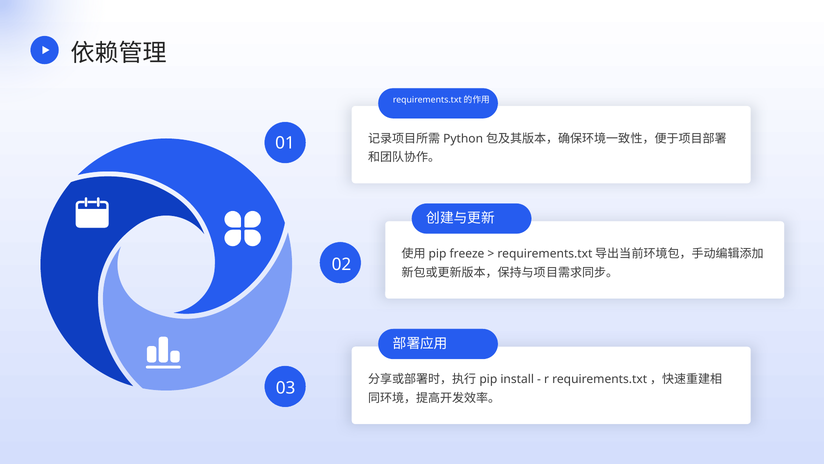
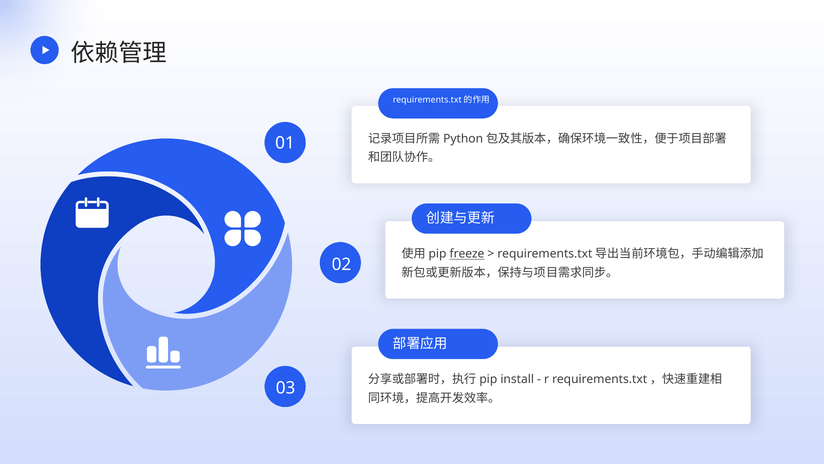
freeze underline: none -> present
